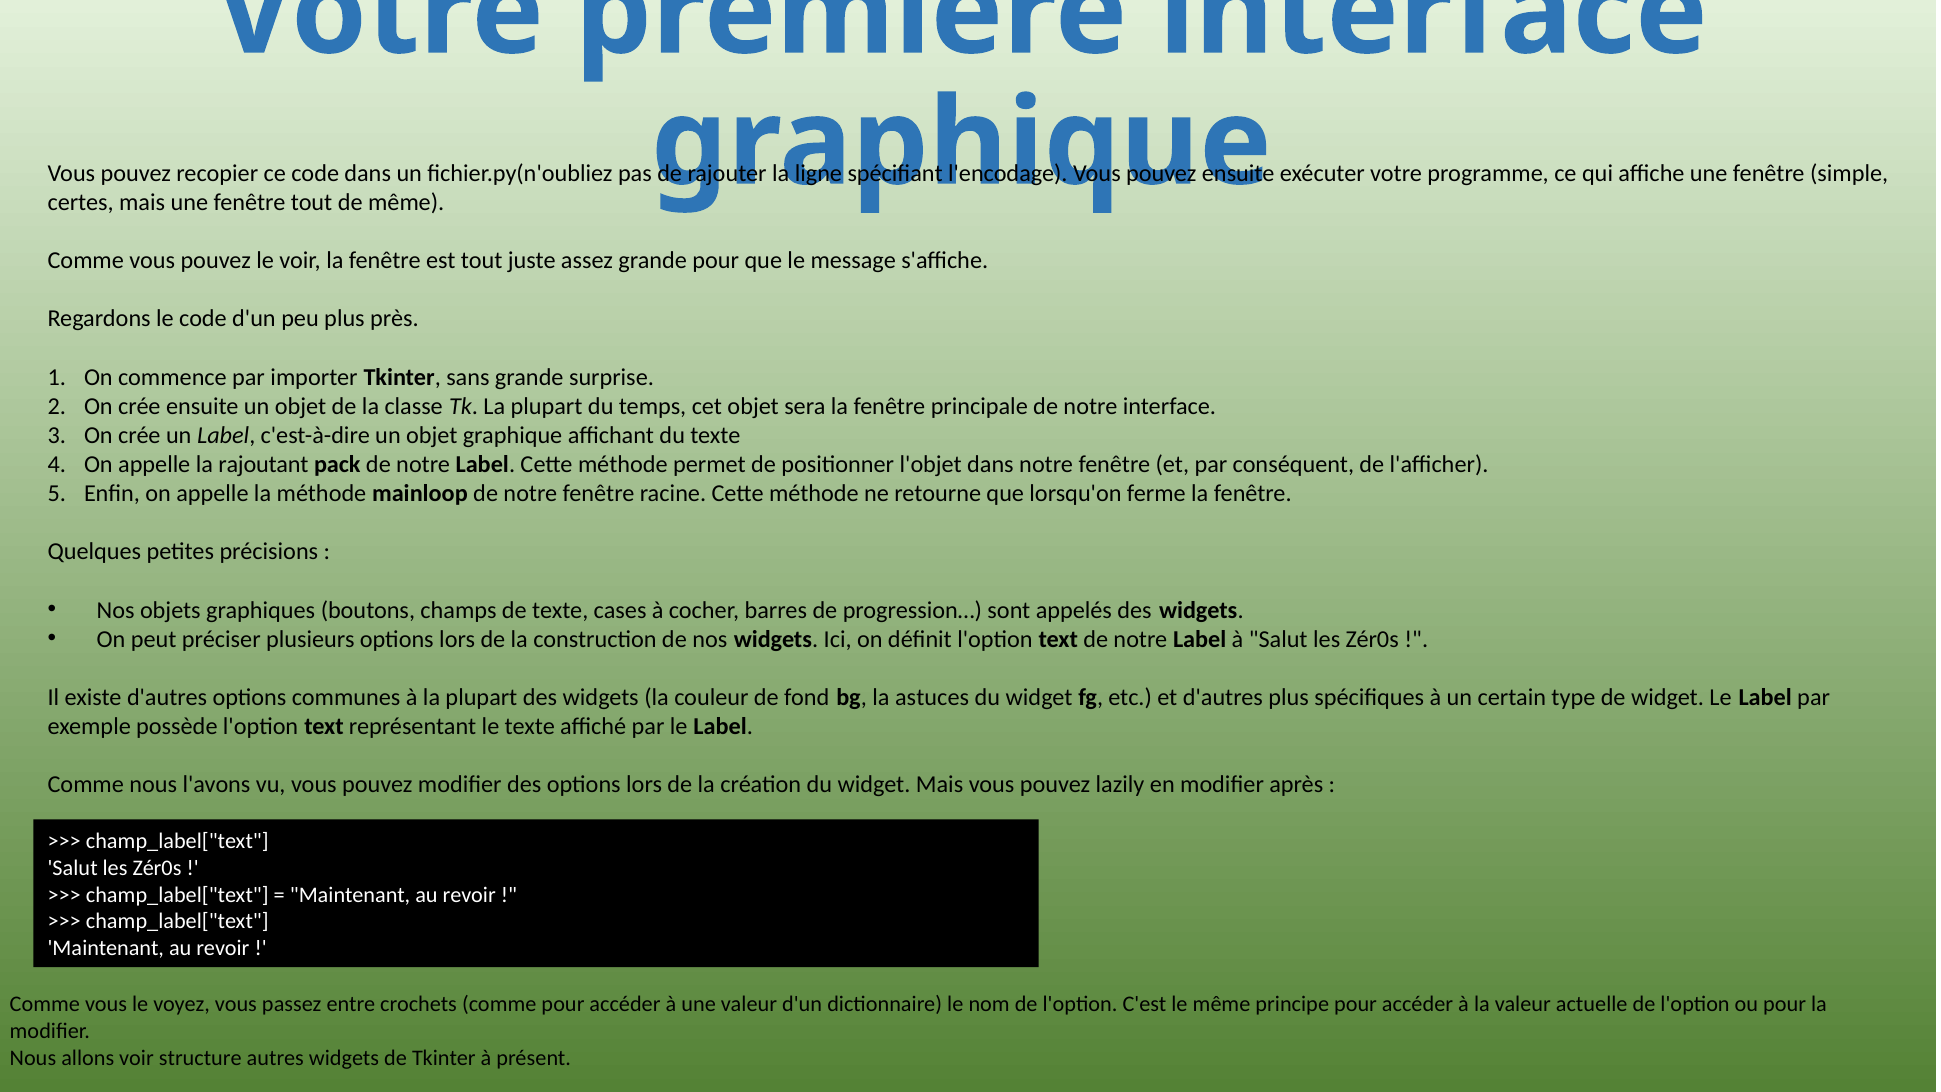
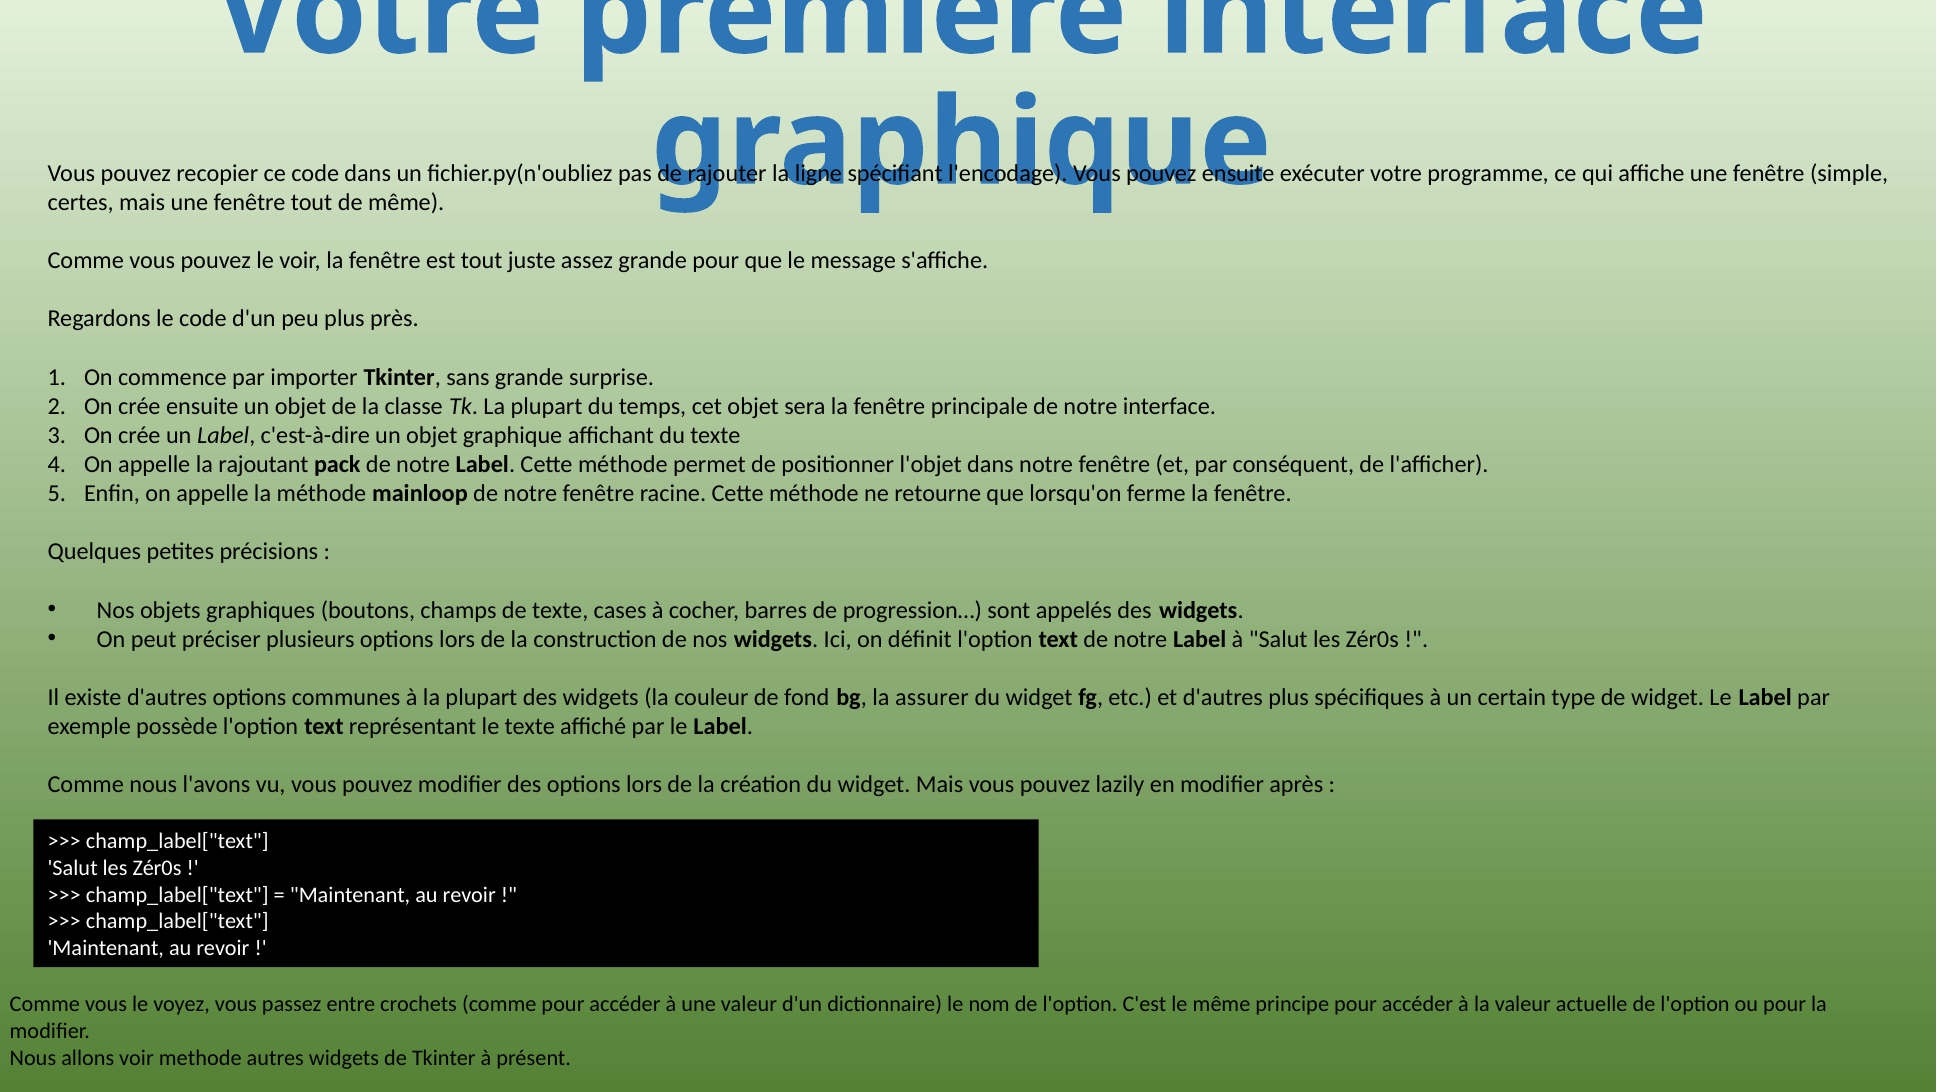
astuces: astuces -> assurer
structure: structure -> methode
